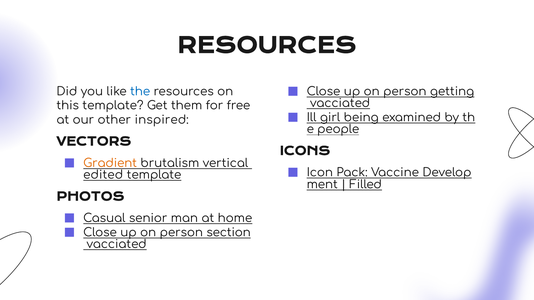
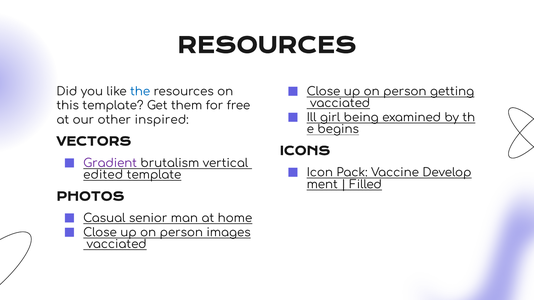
people: people -> begins
Gradient colour: orange -> purple
section: section -> images
